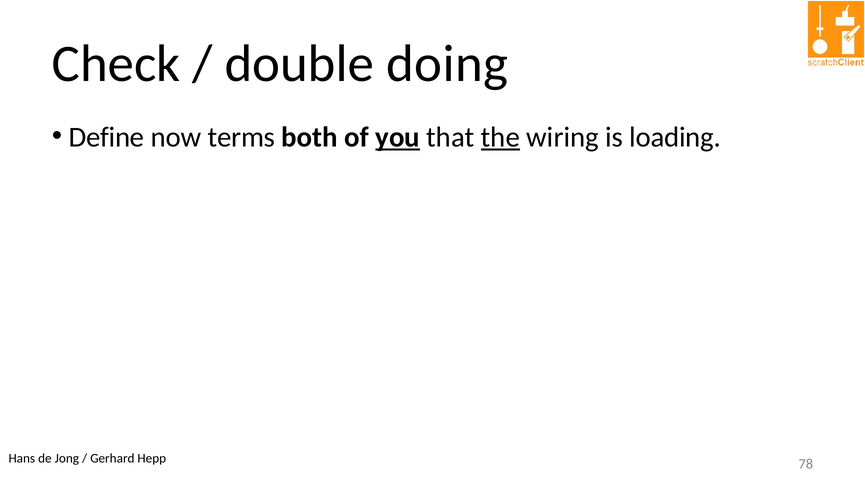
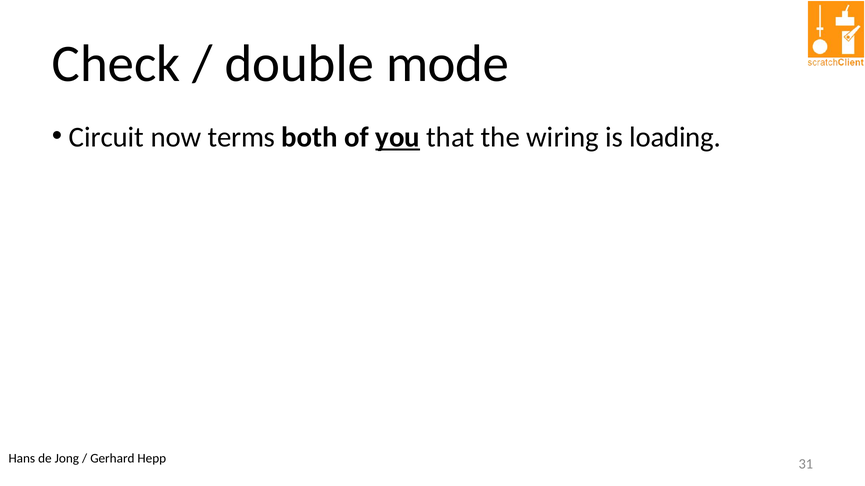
doing: doing -> mode
Define: Define -> Circuit
the underline: present -> none
78: 78 -> 31
